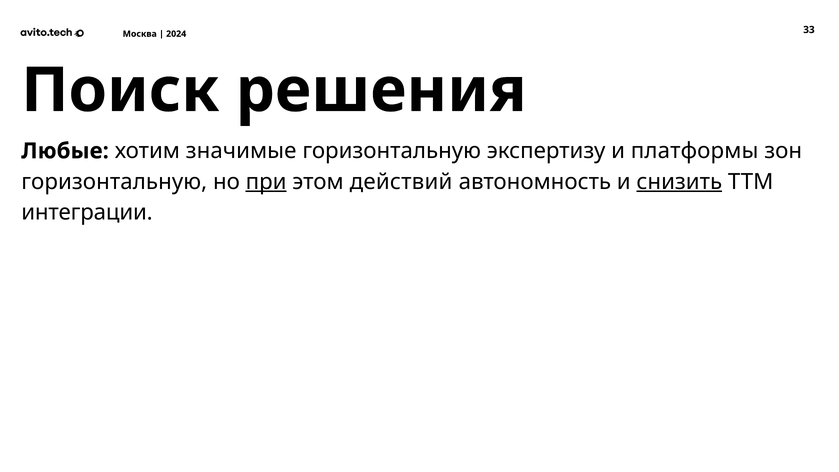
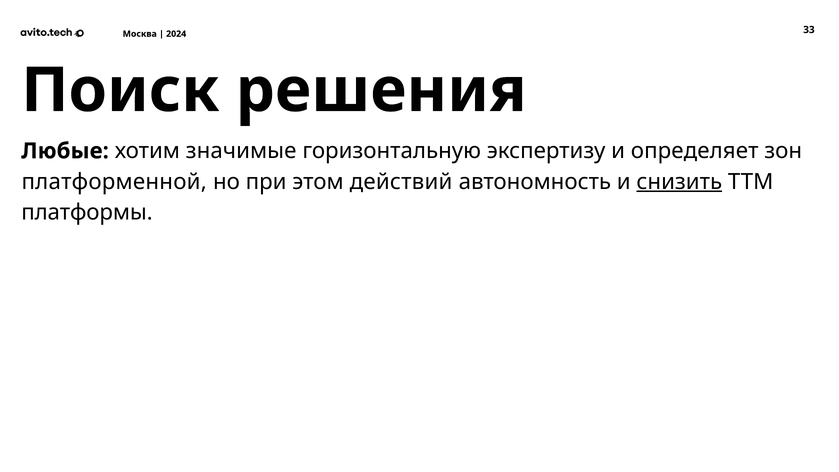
платформы: платформы -> определяет
горизонтальную at (114, 182): горизонтальную -> платформенной
при underline: present -> none
интеграции: интеграции -> платформы
